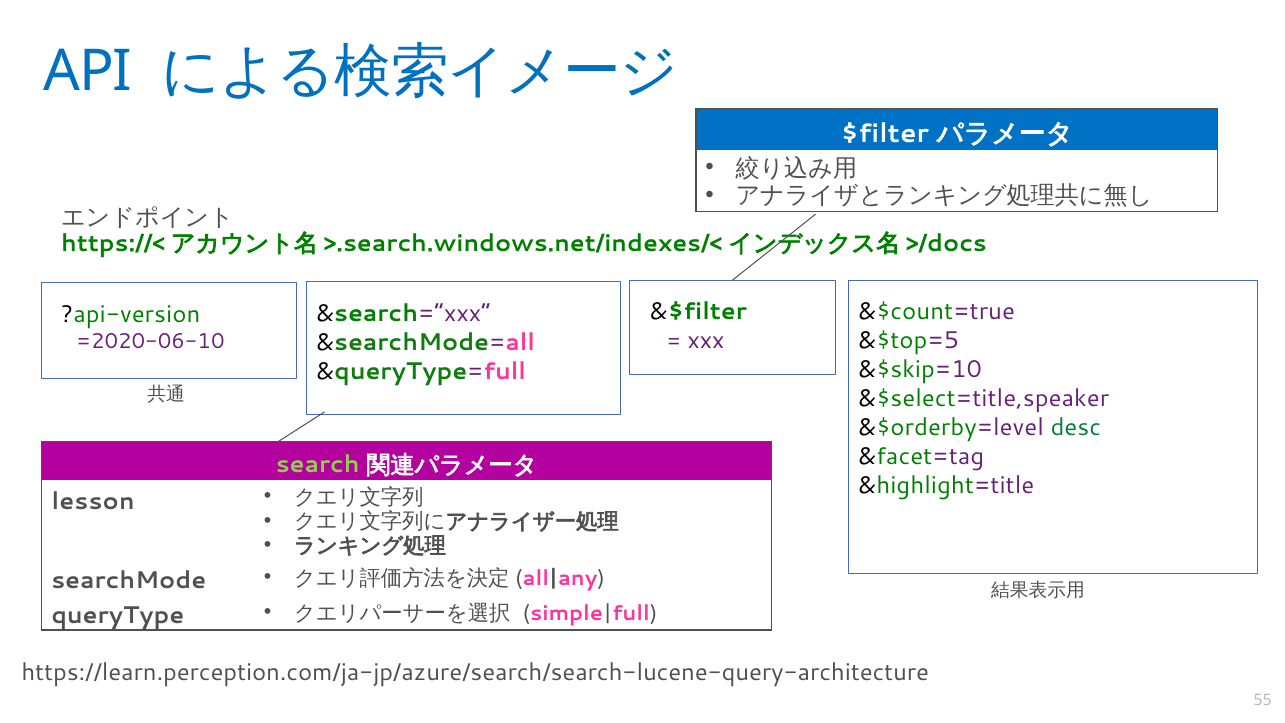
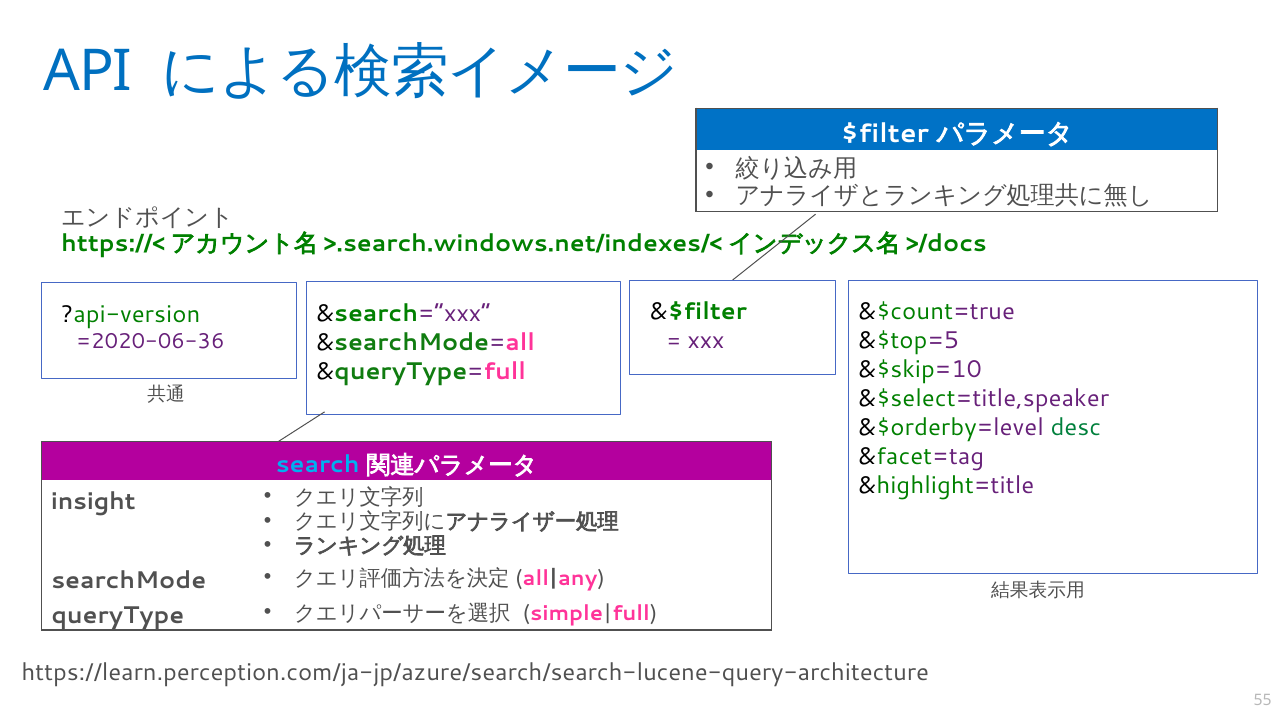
=2020-06-10: =2020-06-10 -> =2020-06-36
search colour: light green -> light blue
lesson: lesson -> insight
